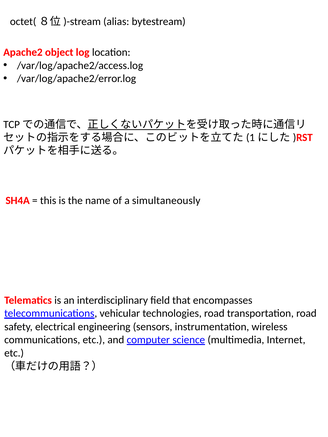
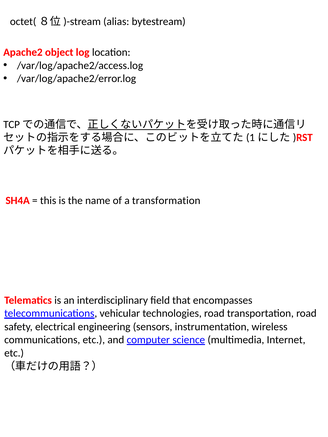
simultaneously: simultaneously -> transformation
